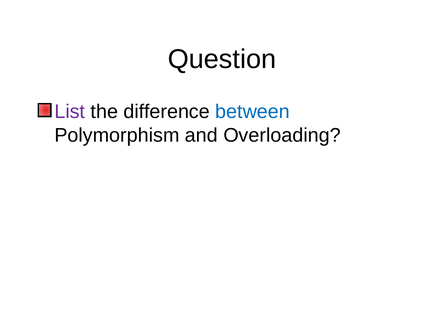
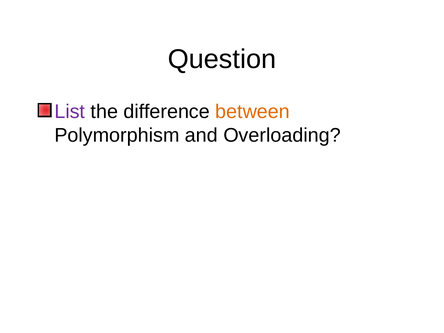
between colour: blue -> orange
